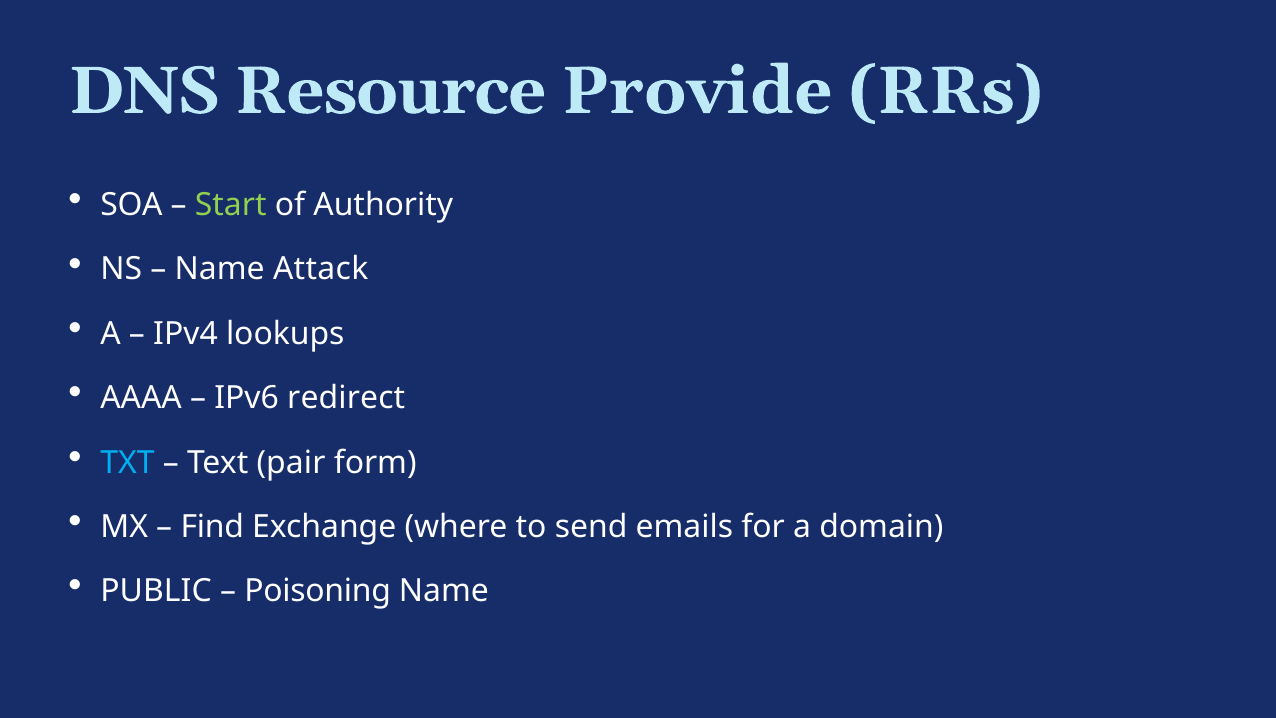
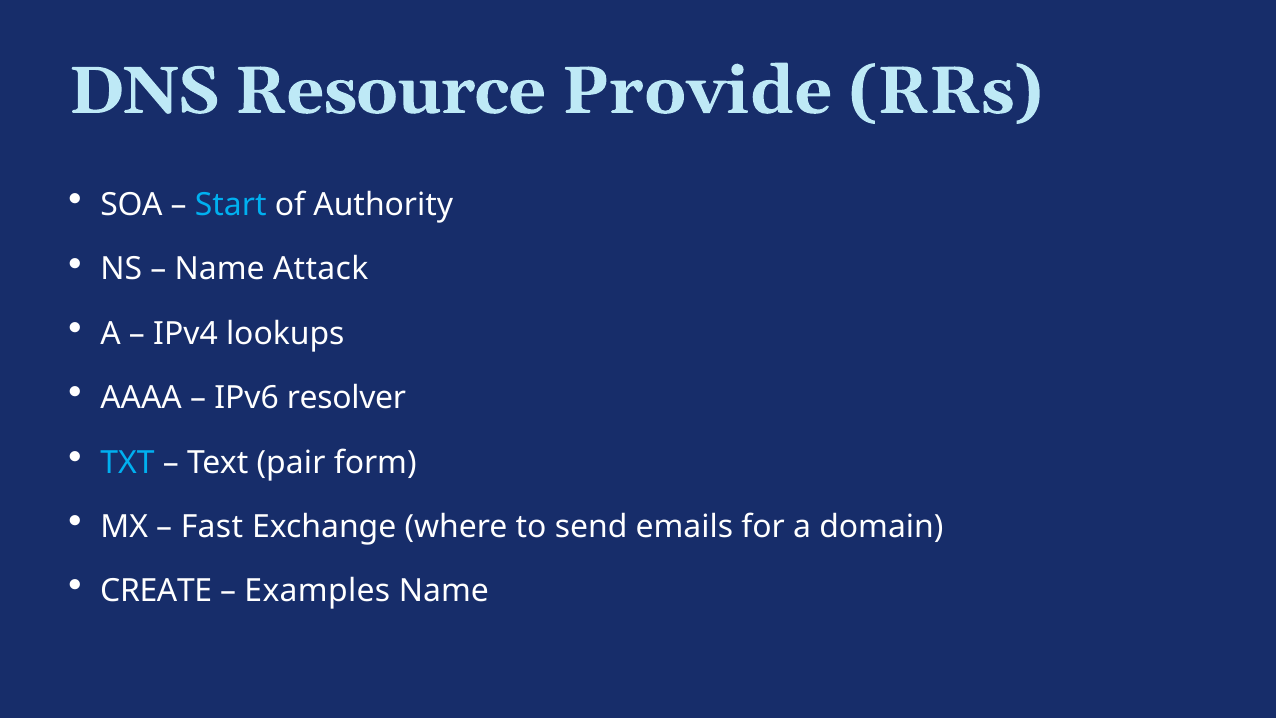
Start colour: light green -> light blue
redirect: redirect -> resolver
Find: Find -> Fast
PUBLIC: PUBLIC -> CREATE
Poisoning: Poisoning -> Examples
